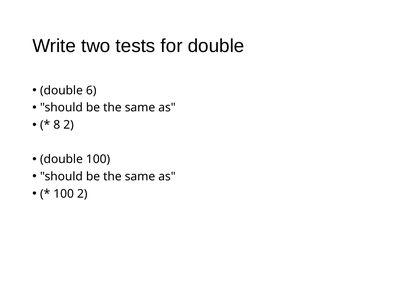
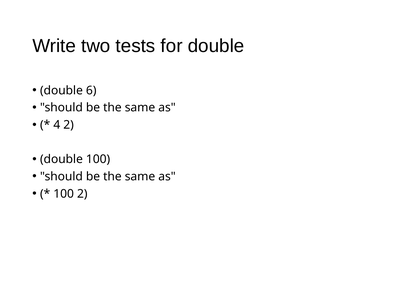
8: 8 -> 4
